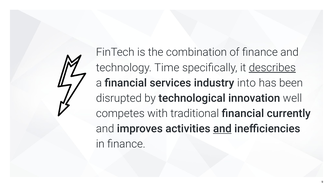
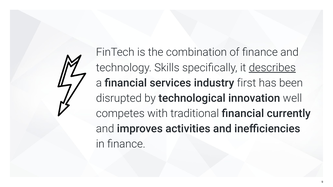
Time: Time -> Skills
into: into -> first
and at (222, 129) underline: present -> none
